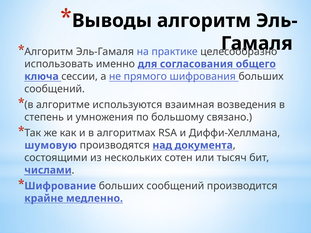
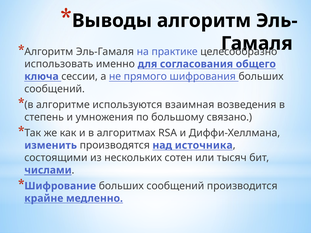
шумовую: шумовую -> изменить
документа: документа -> источника
